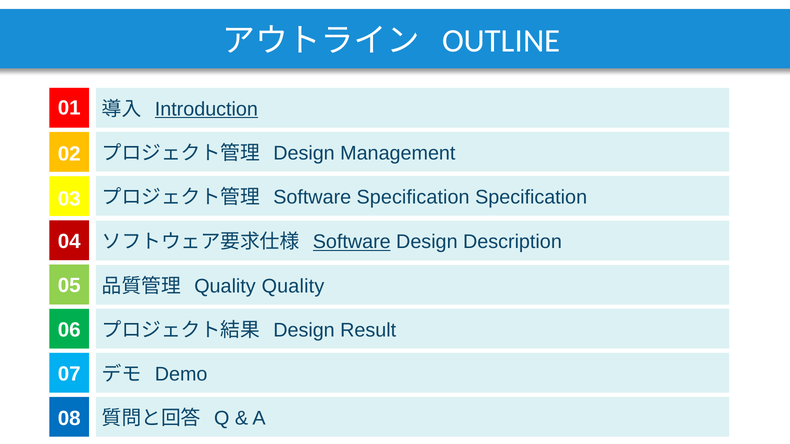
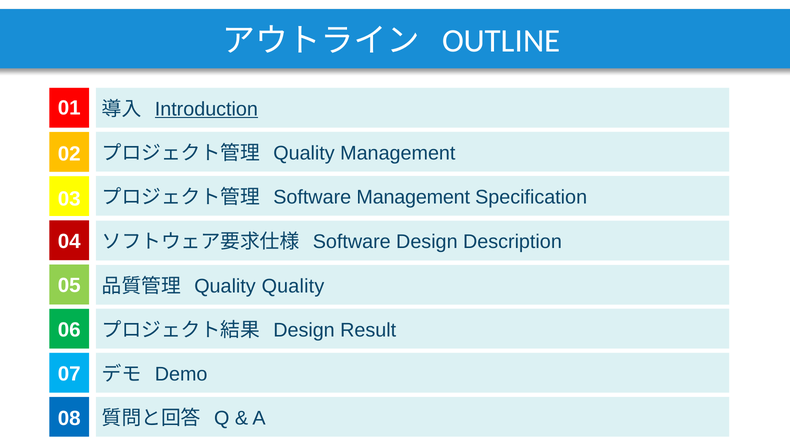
Design at (304, 153): Design -> Quality
Software Specification: Specification -> Management
Software at (352, 242) underline: present -> none
